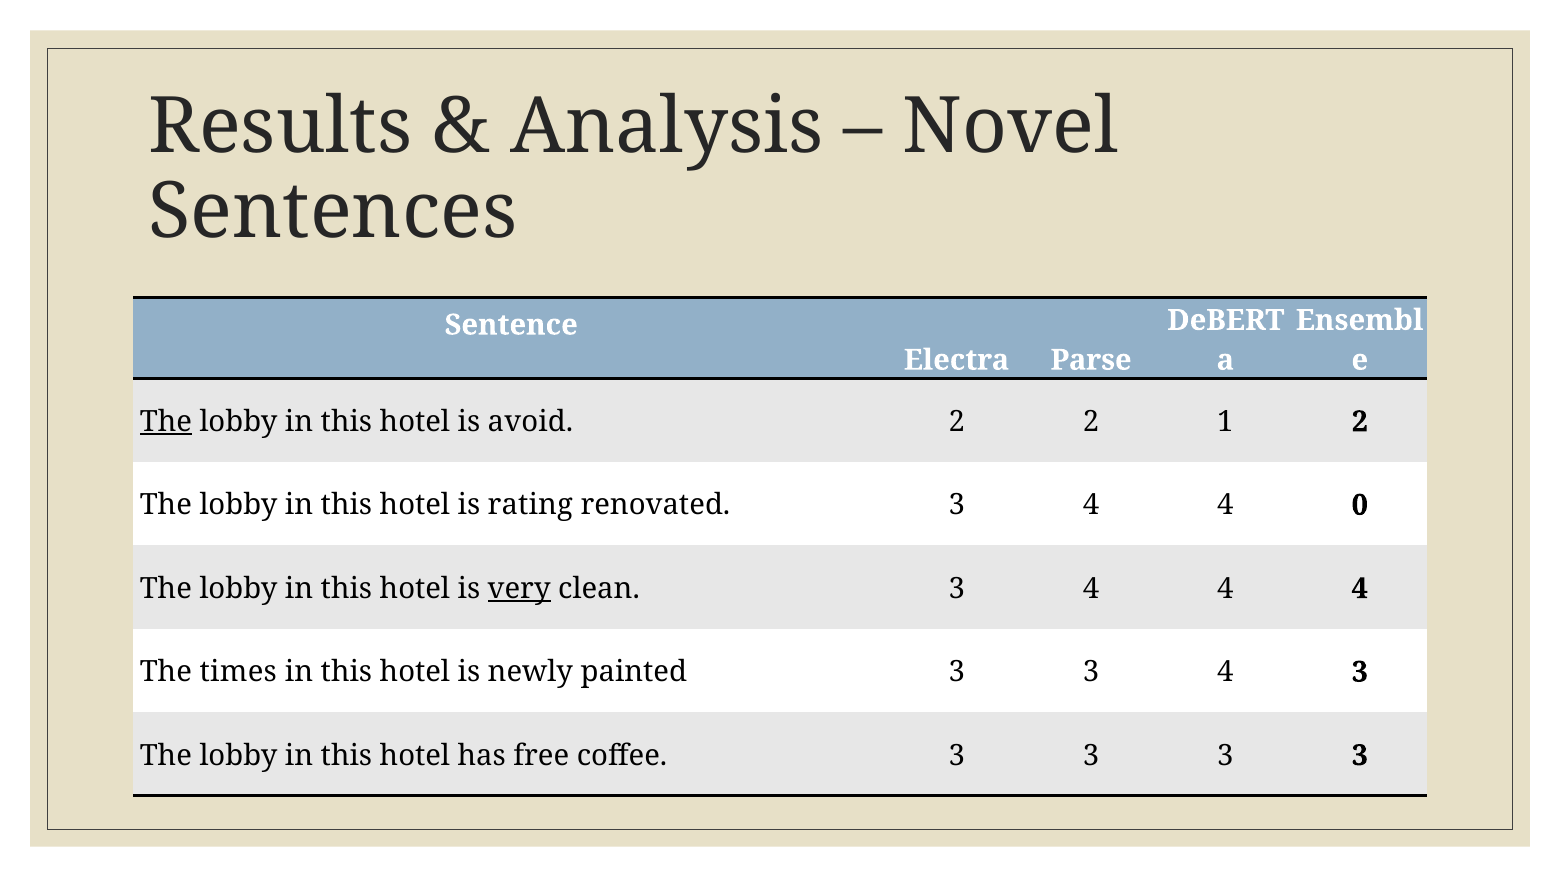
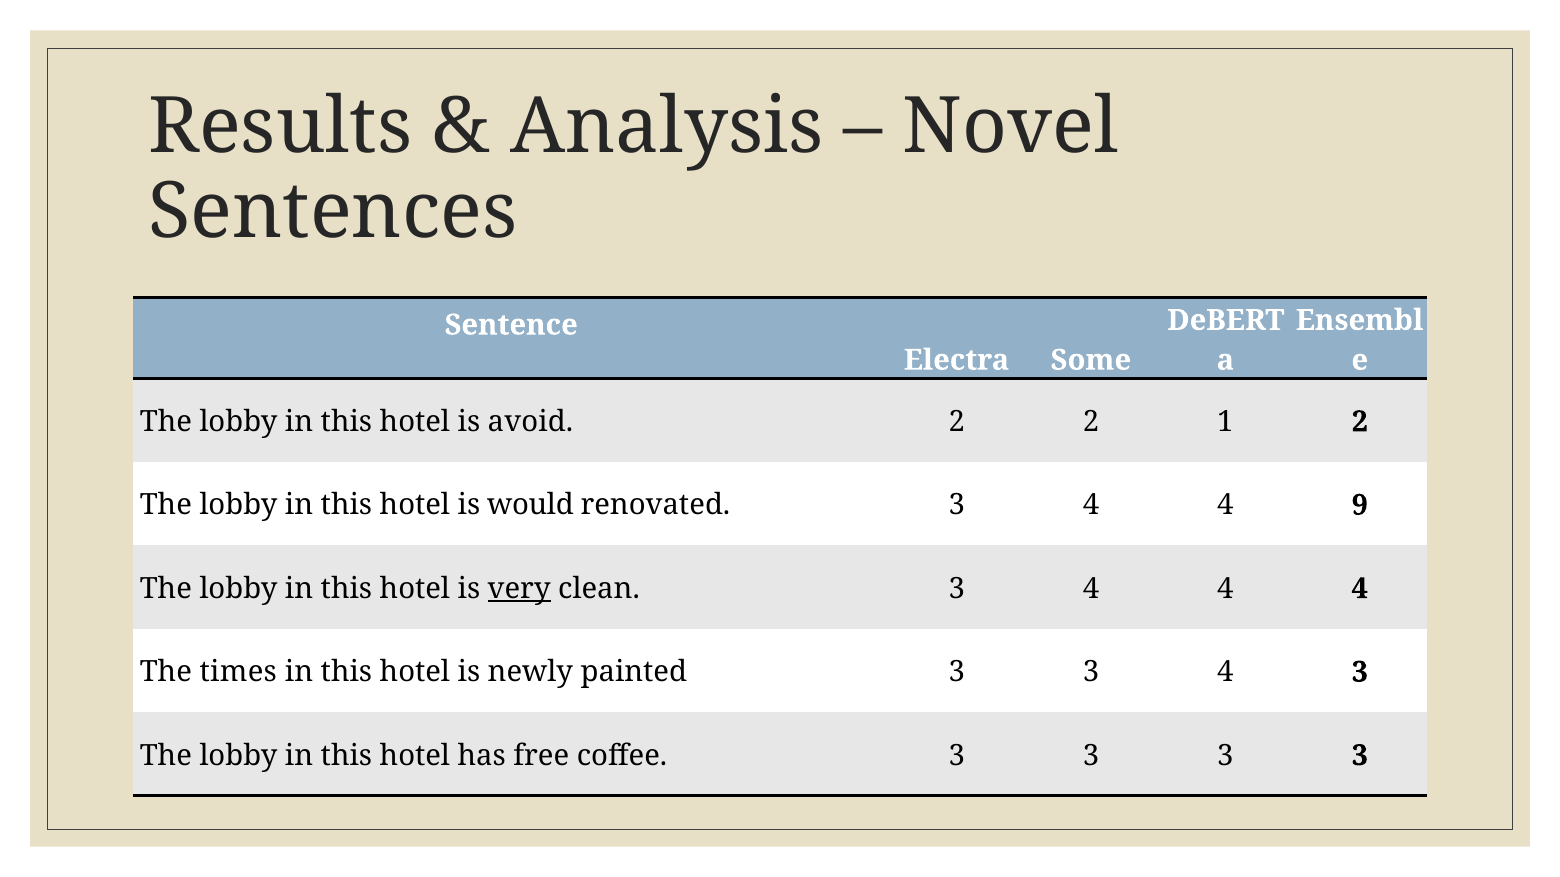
Parse: Parse -> Some
The at (166, 422) underline: present -> none
rating: rating -> would
0: 0 -> 9
